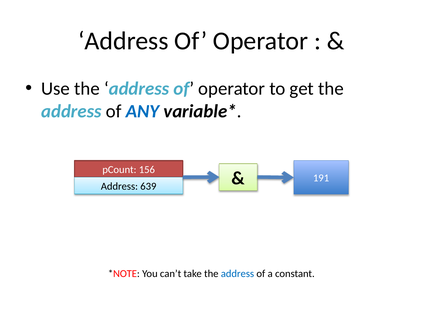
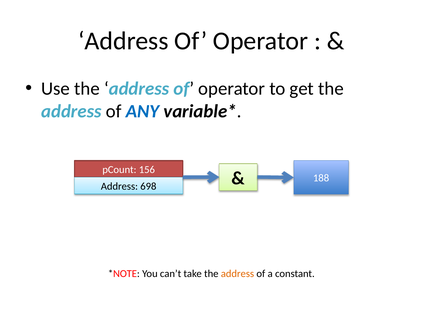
639: 639 -> 698
191: 191 -> 188
address at (237, 274) colour: blue -> orange
